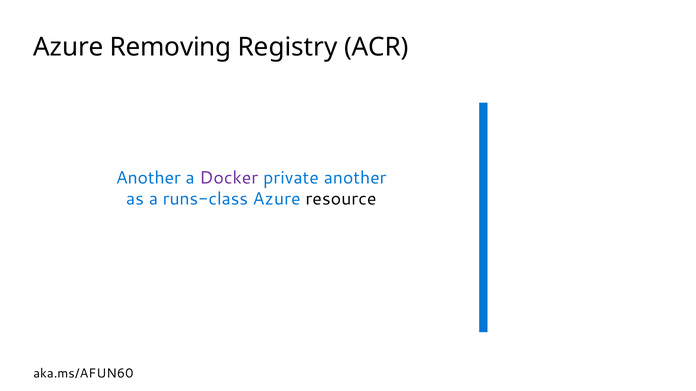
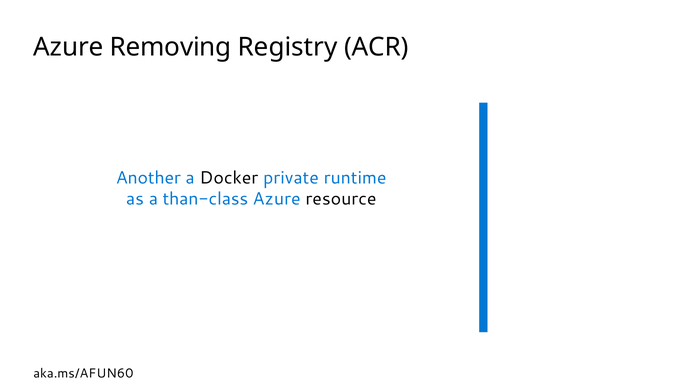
Docker colour: purple -> black
private another: another -> runtime
runs-class: runs-class -> than-class
